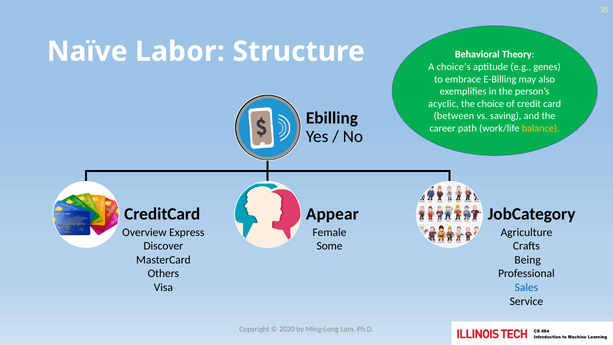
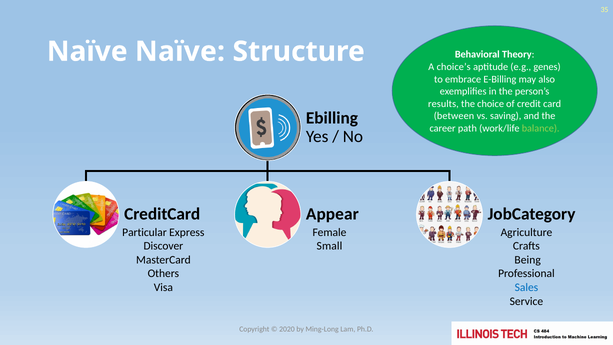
Naïve Labor: Labor -> Naïve
acyclic: acyclic -> results
balance colour: yellow -> light green
Overview: Overview -> Particular
Some: Some -> Small
